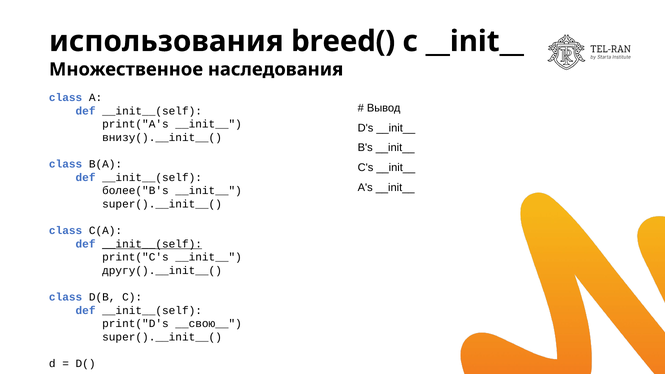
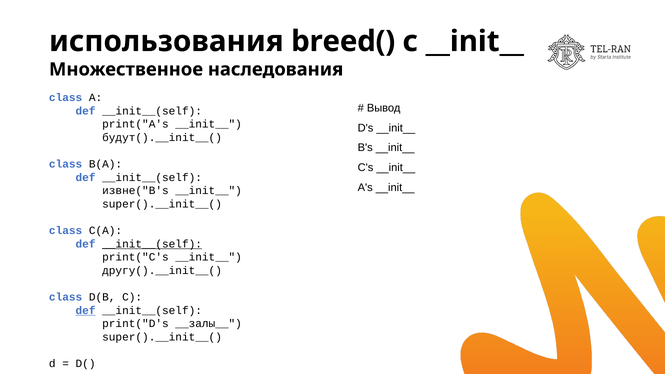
внизу().__init__(: внизу().__init__( -> будут().__init__(
более("B's: более("B's -> извне("B's
def at (86, 311) underline: none -> present
__свою__: __свою__ -> __залы__
